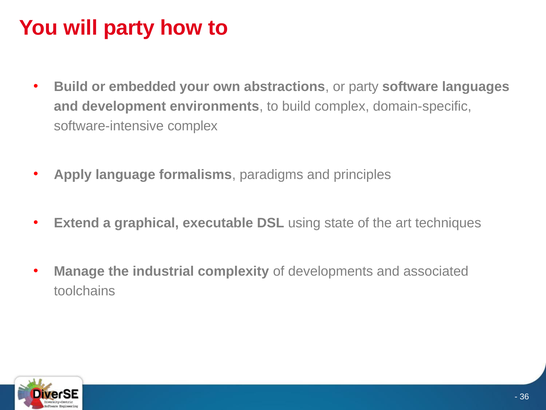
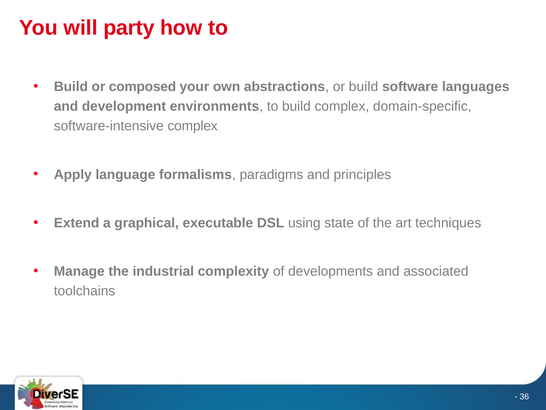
embedded: embedded -> composed
or party: party -> build
